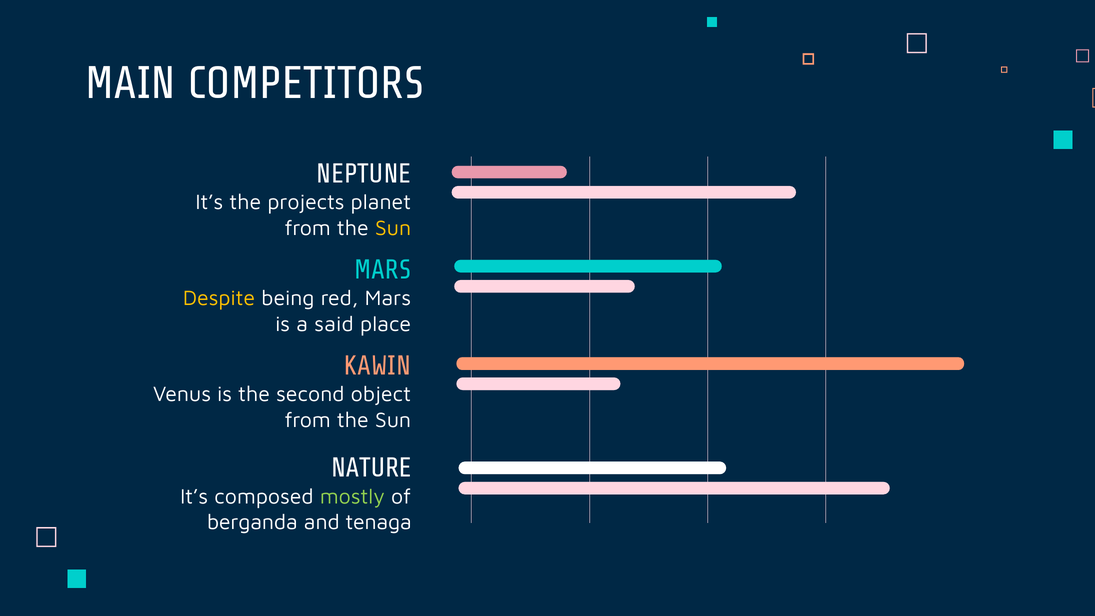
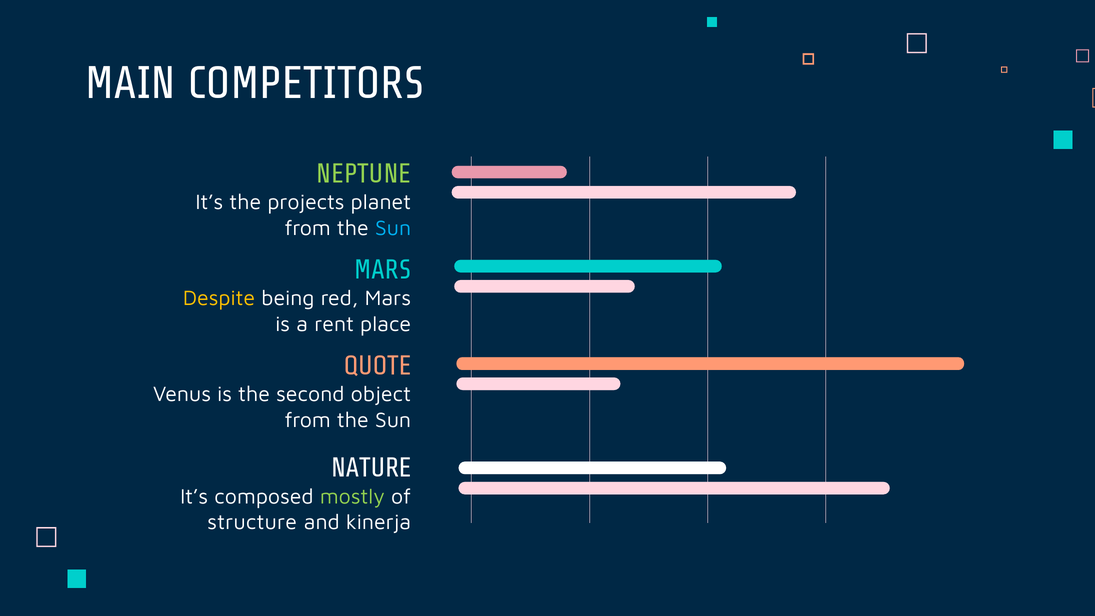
NEPTUNE colour: white -> light green
Sun at (393, 228) colour: yellow -> light blue
said: said -> rent
KAWIN: KAWIN -> QUOTE
berganda: berganda -> structure
tenaga: tenaga -> kinerja
